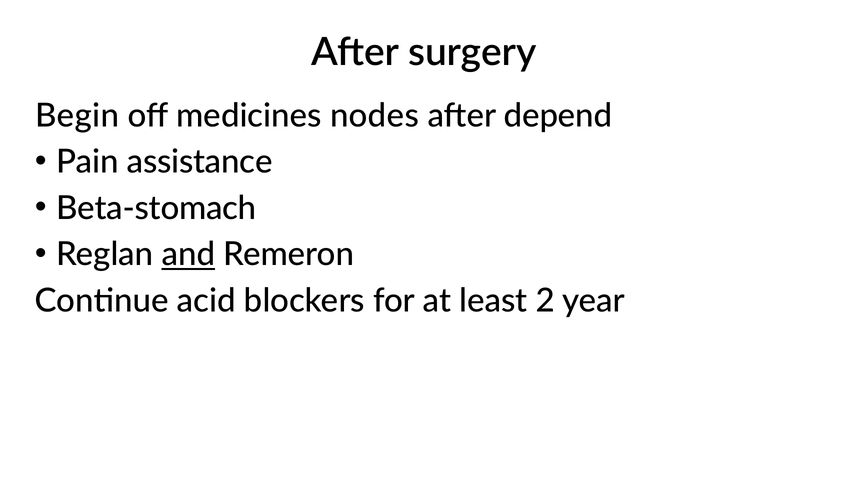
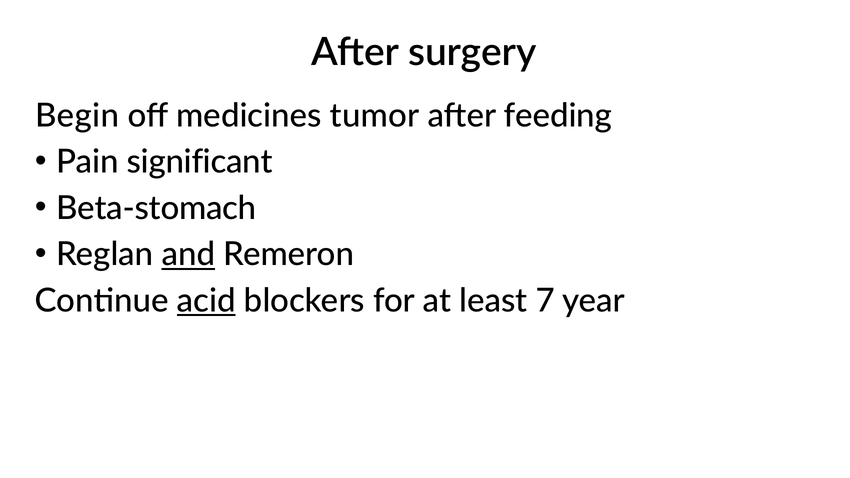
nodes: nodes -> tumor
depend: depend -> feeding
assistance: assistance -> significant
acid underline: none -> present
2: 2 -> 7
